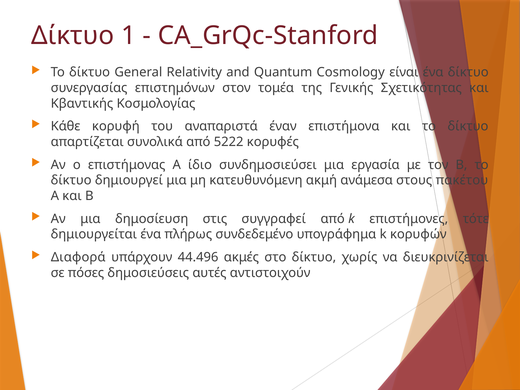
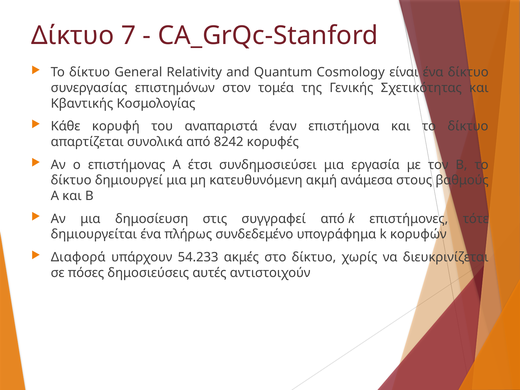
1: 1 -> 7
5222: 5222 -> 8242
ίδιο: ίδιο -> έτσι
πακέτου: πακέτου -> βαθμούς
44.496: 44.496 -> 54.233
